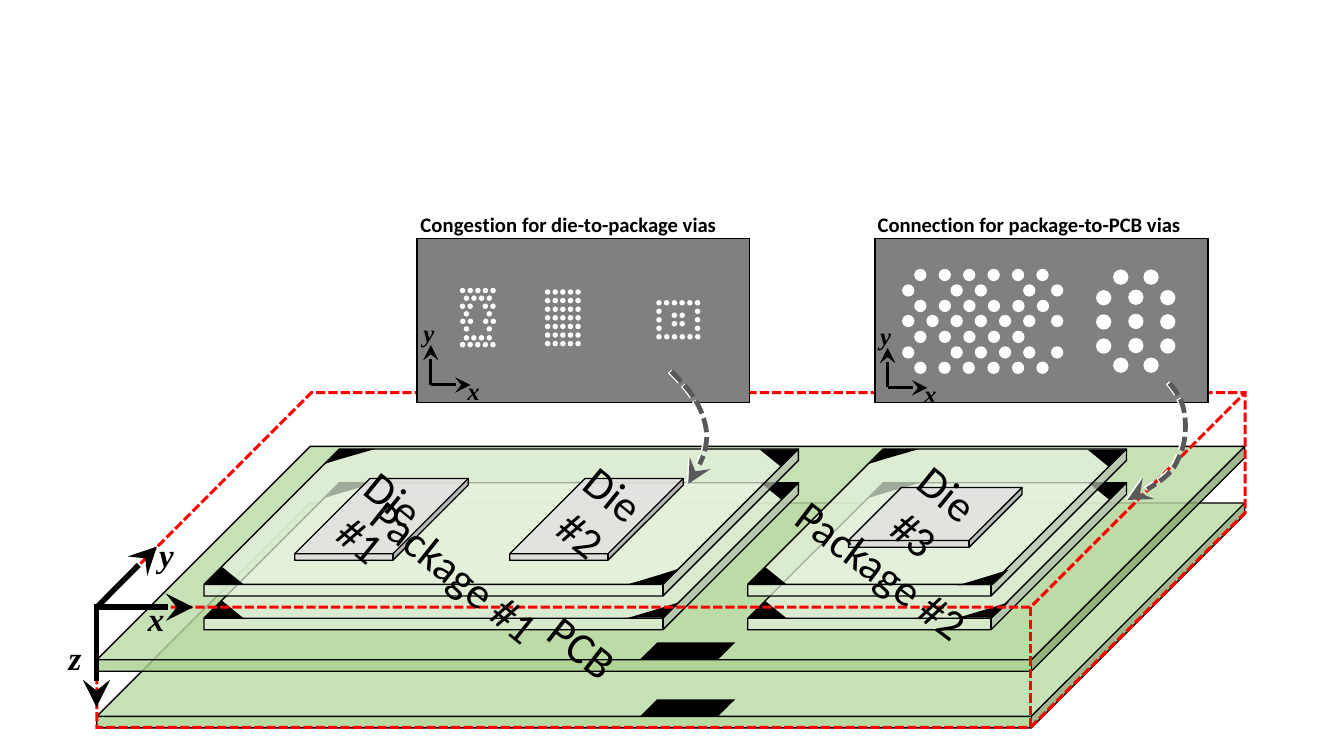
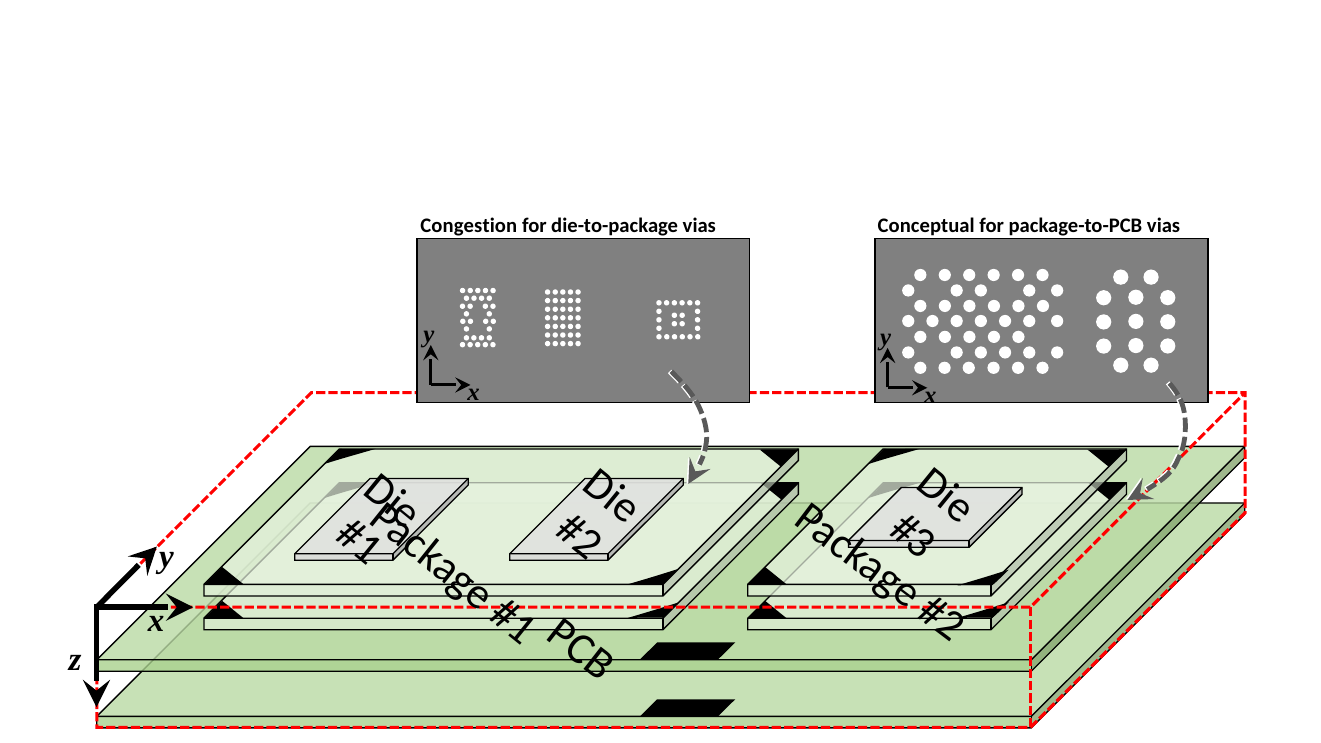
Connection: Connection -> Conceptual
